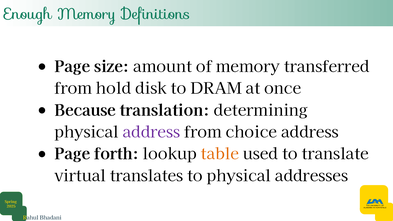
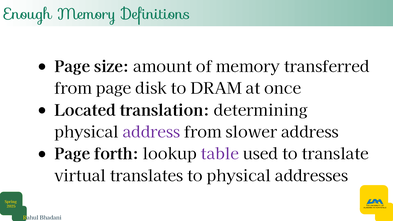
from hold: hold -> page
Because: Because -> Located
choice: choice -> slower
table colour: orange -> purple
